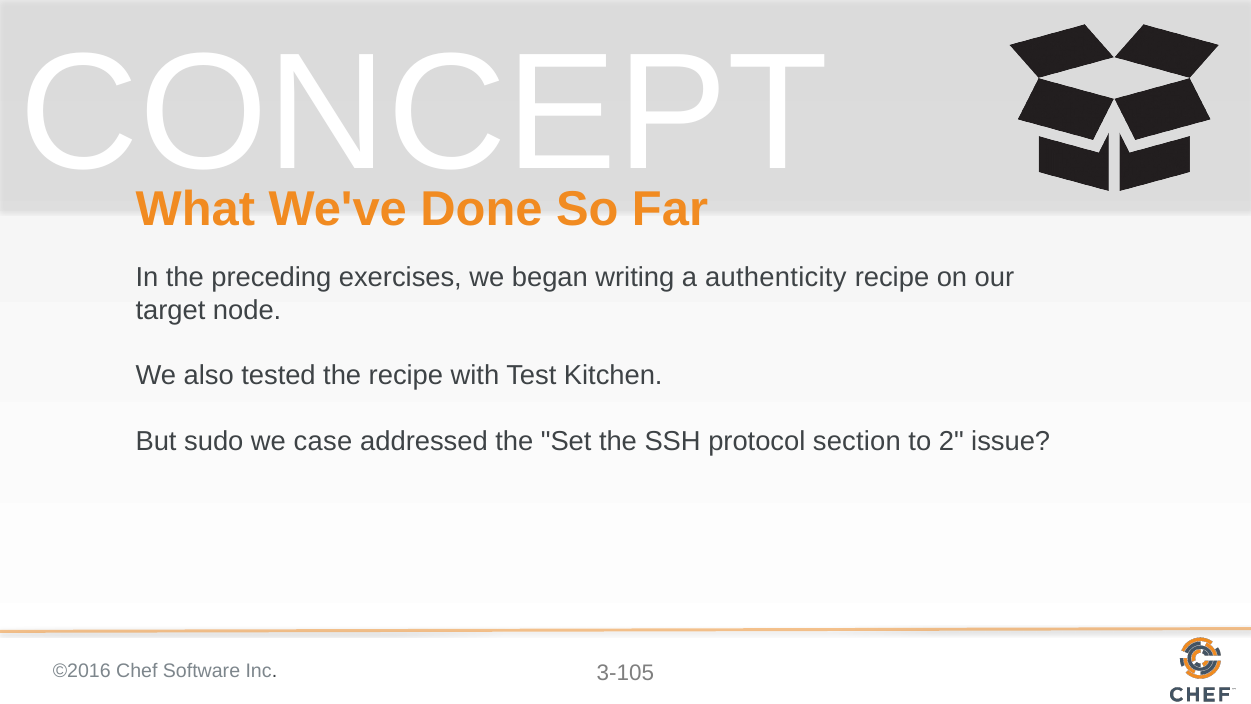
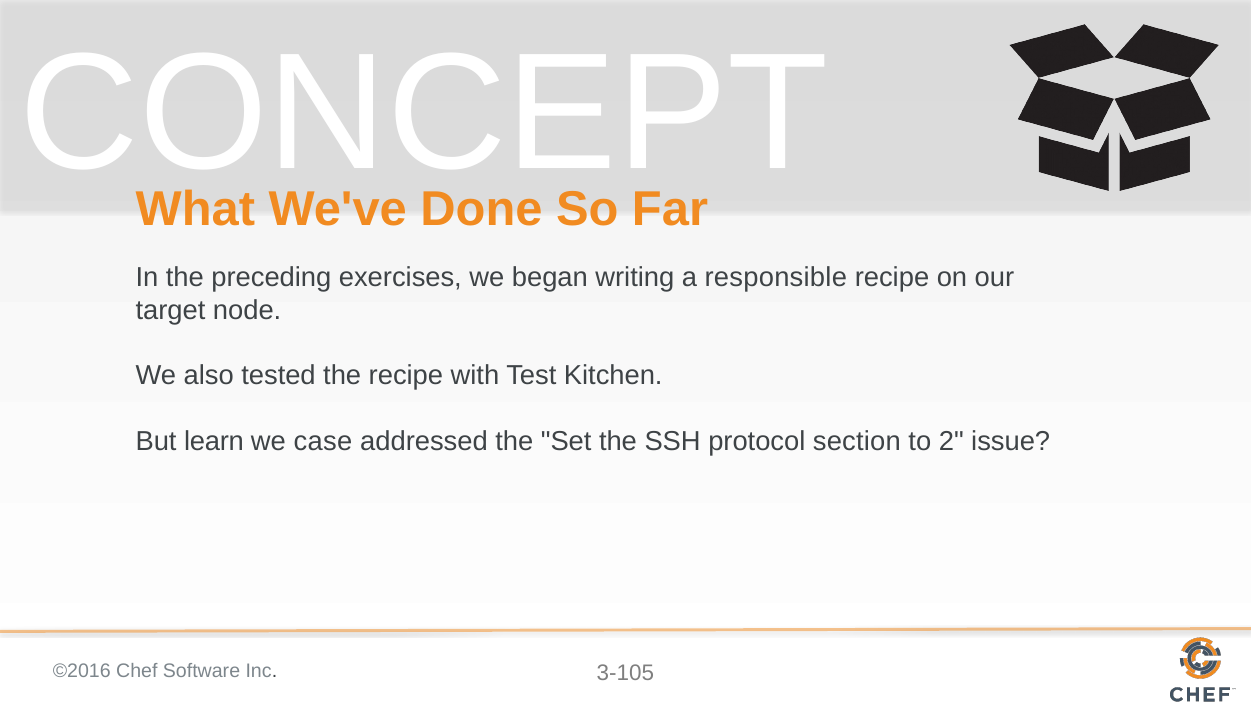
authenticity: authenticity -> responsible
sudo: sudo -> learn
